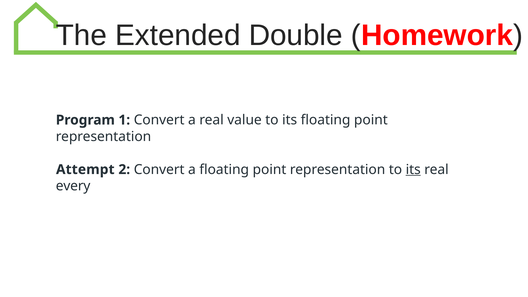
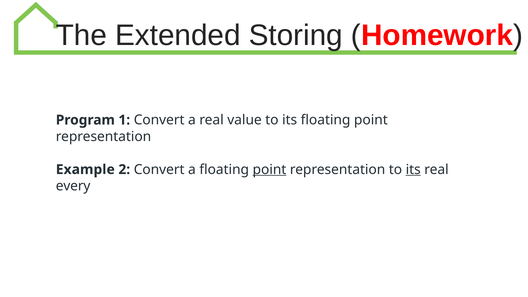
Double: Double -> Storing
Attempt: Attempt -> Example
point at (269, 169) underline: none -> present
